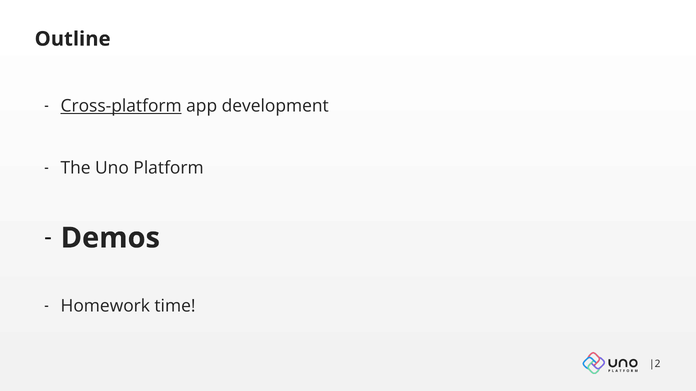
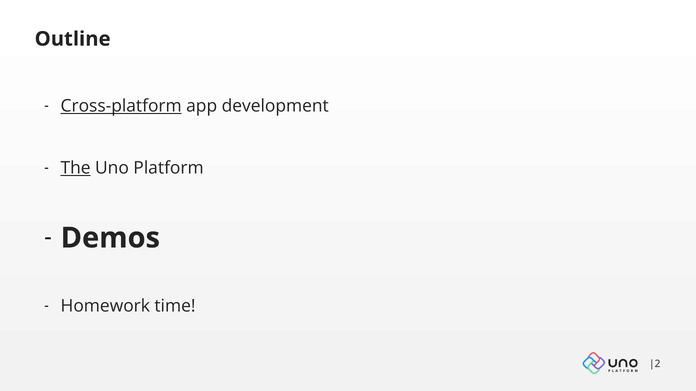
The underline: none -> present
